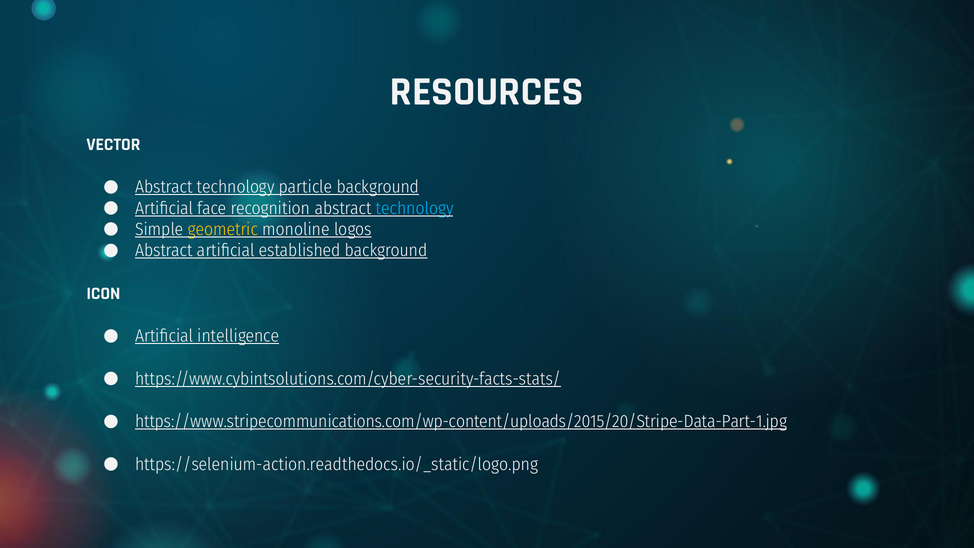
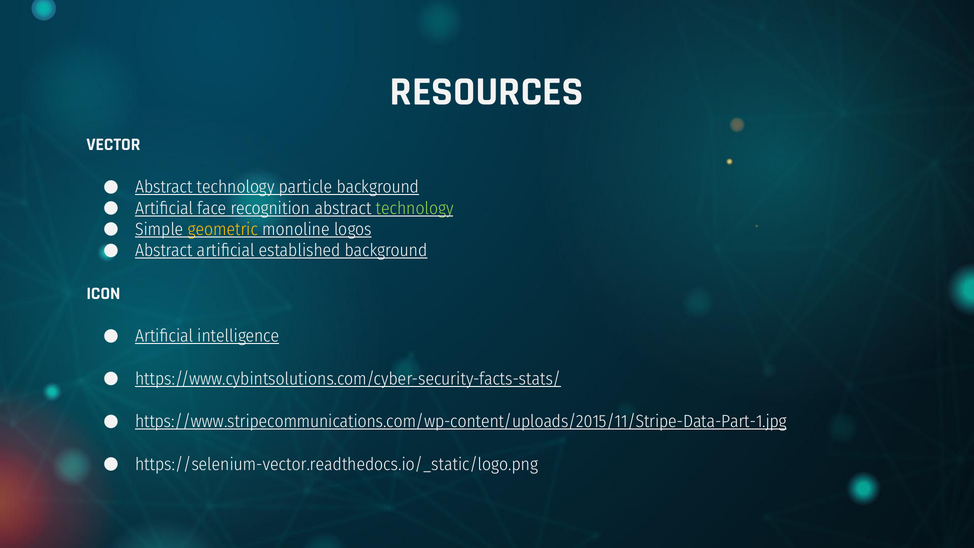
technology at (415, 208) colour: light blue -> light green
https://www.stripecommunications.com/wp-content/uploads/2015/20/Stripe-Data-Part-1.jpg: https://www.stripecommunications.com/wp-content/uploads/2015/20/Stripe-Data-Part-1.jpg -> https://www.stripecommunications.com/wp-content/uploads/2015/11/Stripe-Data-Part-1.jpg
https://selenium-action.readthedocs.io/_static/logo.png: https://selenium-action.readthedocs.io/_static/logo.png -> https://selenium-vector.readthedocs.io/_static/logo.png
